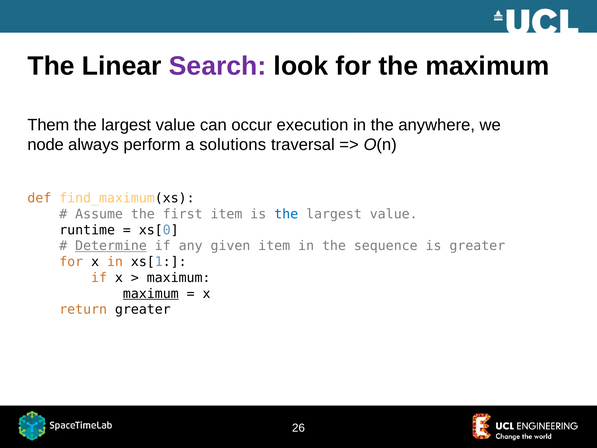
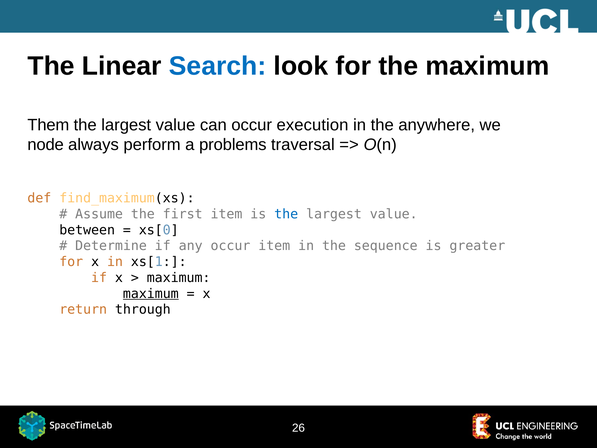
Search colour: purple -> blue
solutions: solutions -> problems
runtime: runtime -> between
Determine underline: present -> none
any given: given -> occur
return greater: greater -> through
